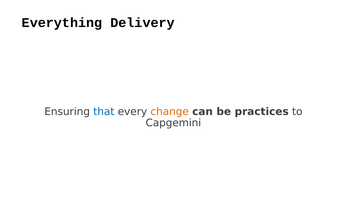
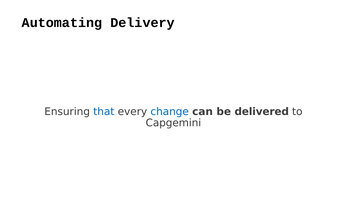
Everything: Everything -> Automating
change colour: orange -> blue
practices: practices -> delivered
